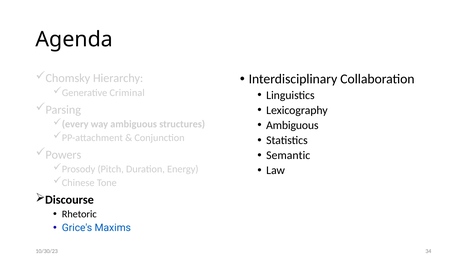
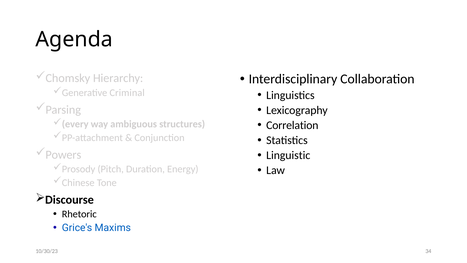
Ambiguous at (292, 125): Ambiguous -> Correlation
Semantic: Semantic -> Linguistic
